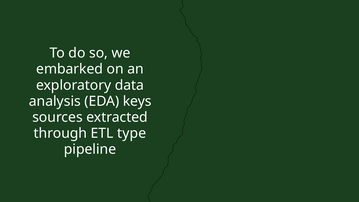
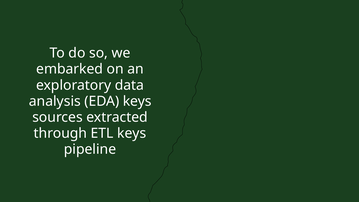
ETL type: type -> keys
